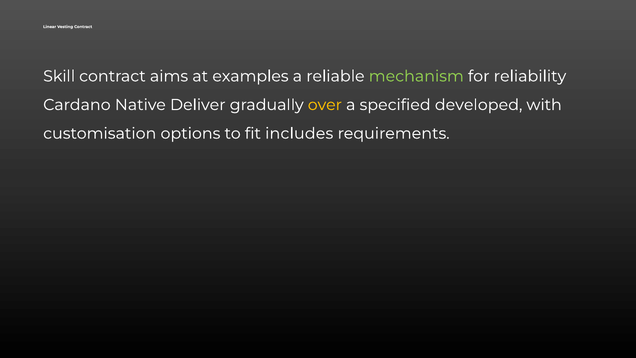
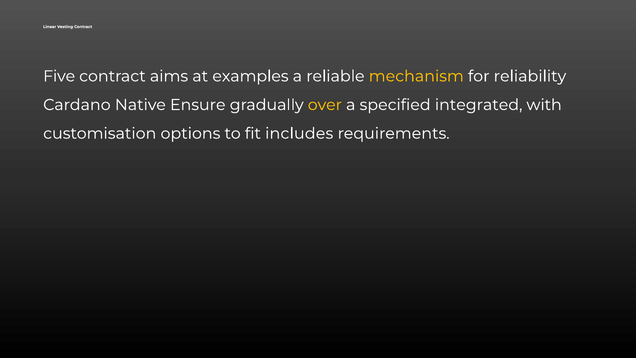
Skill: Skill -> Five
mechanism colour: light green -> yellow
Deliver: Deliver -> Ensure
developed: developed -> integrated
